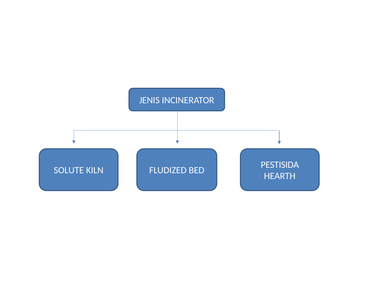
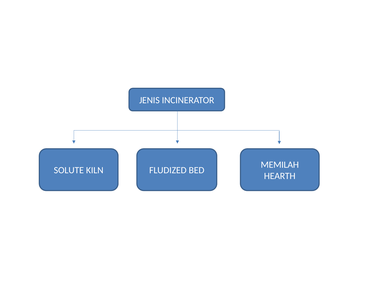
PESTISIDA: PESTISIDA -> MEMILAH
